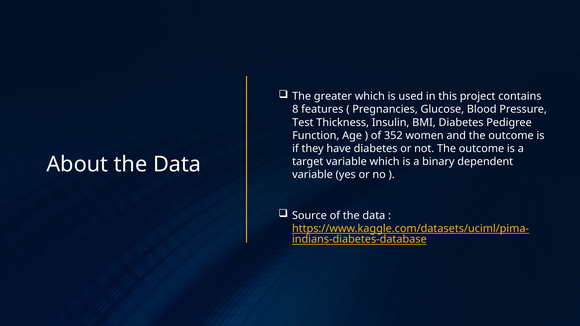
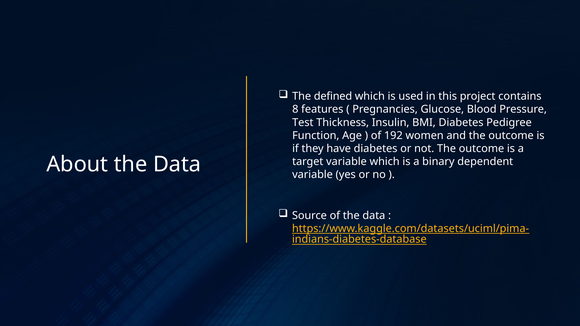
greater: greater -> defined
352: 352 -> 192
